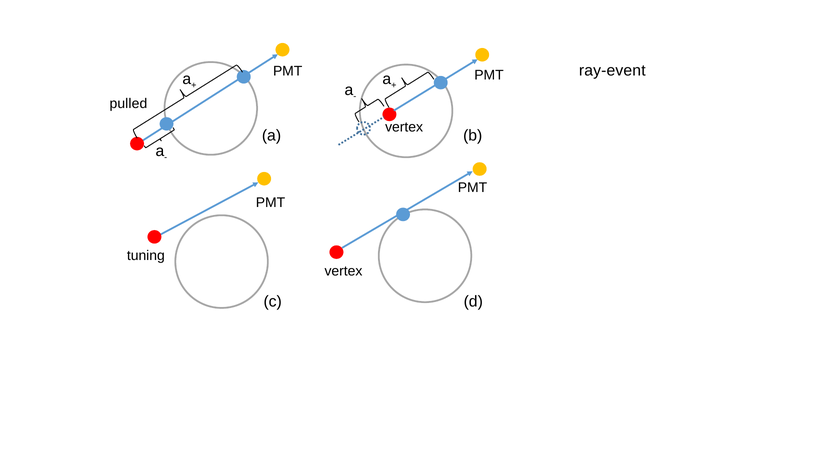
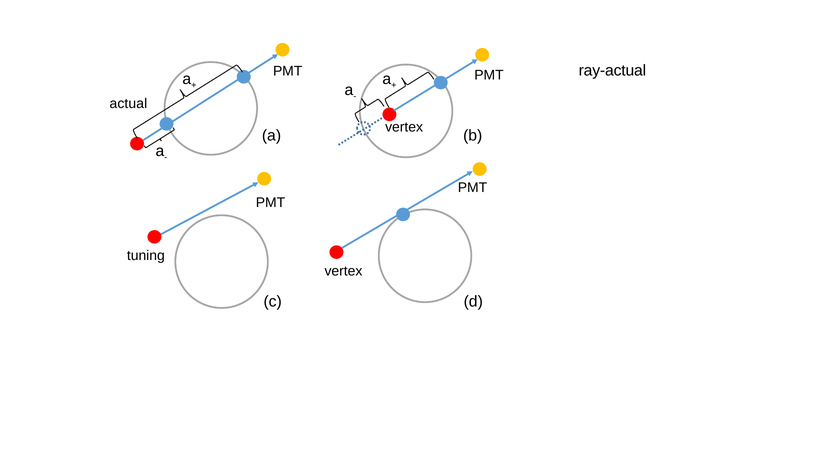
ray-event: ray-event -> ray-actual
pulled: pulled -> actual
